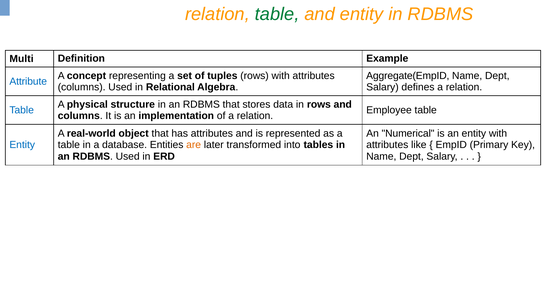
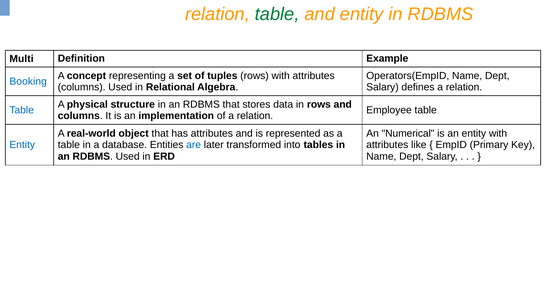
Aggregate(EmpID: Aggregate(EmpID -> Operators(EmpID
Attribute: Attribute -> Booking
are colour: orange -> blue
